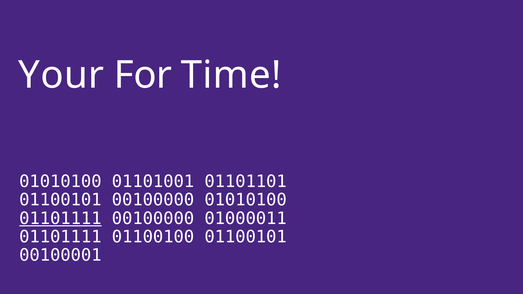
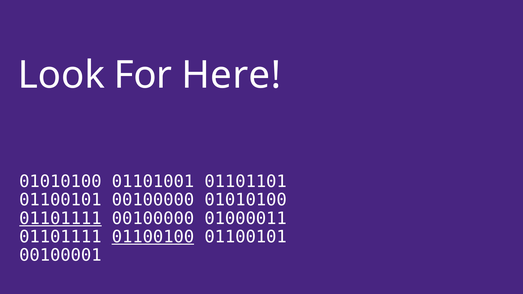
Your: Your -> Look
Time: Time -> Here
01100100 underline: none -> present
